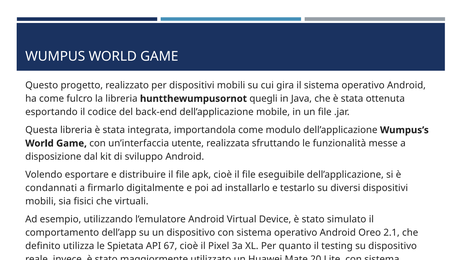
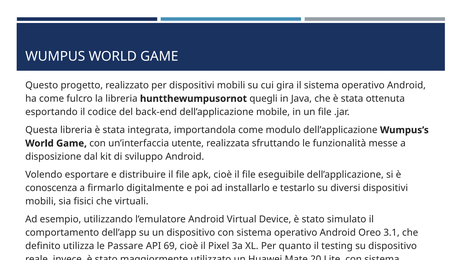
condannati: condannati -> conoscenza
2.1: 2.1 -> 3.1
Spietata: Spietata -> Passare
67: 67 -> 69
